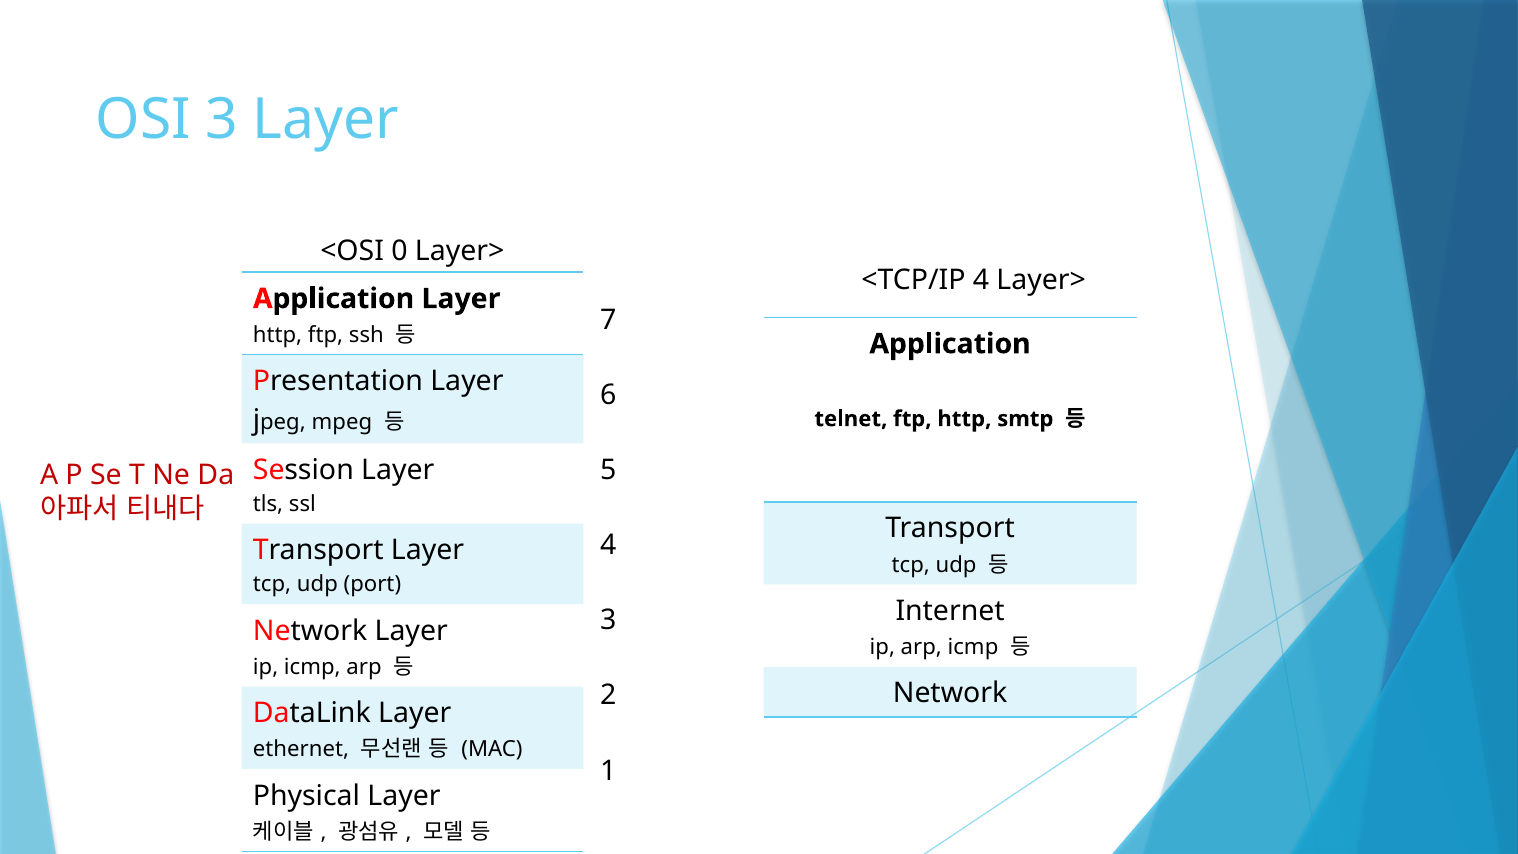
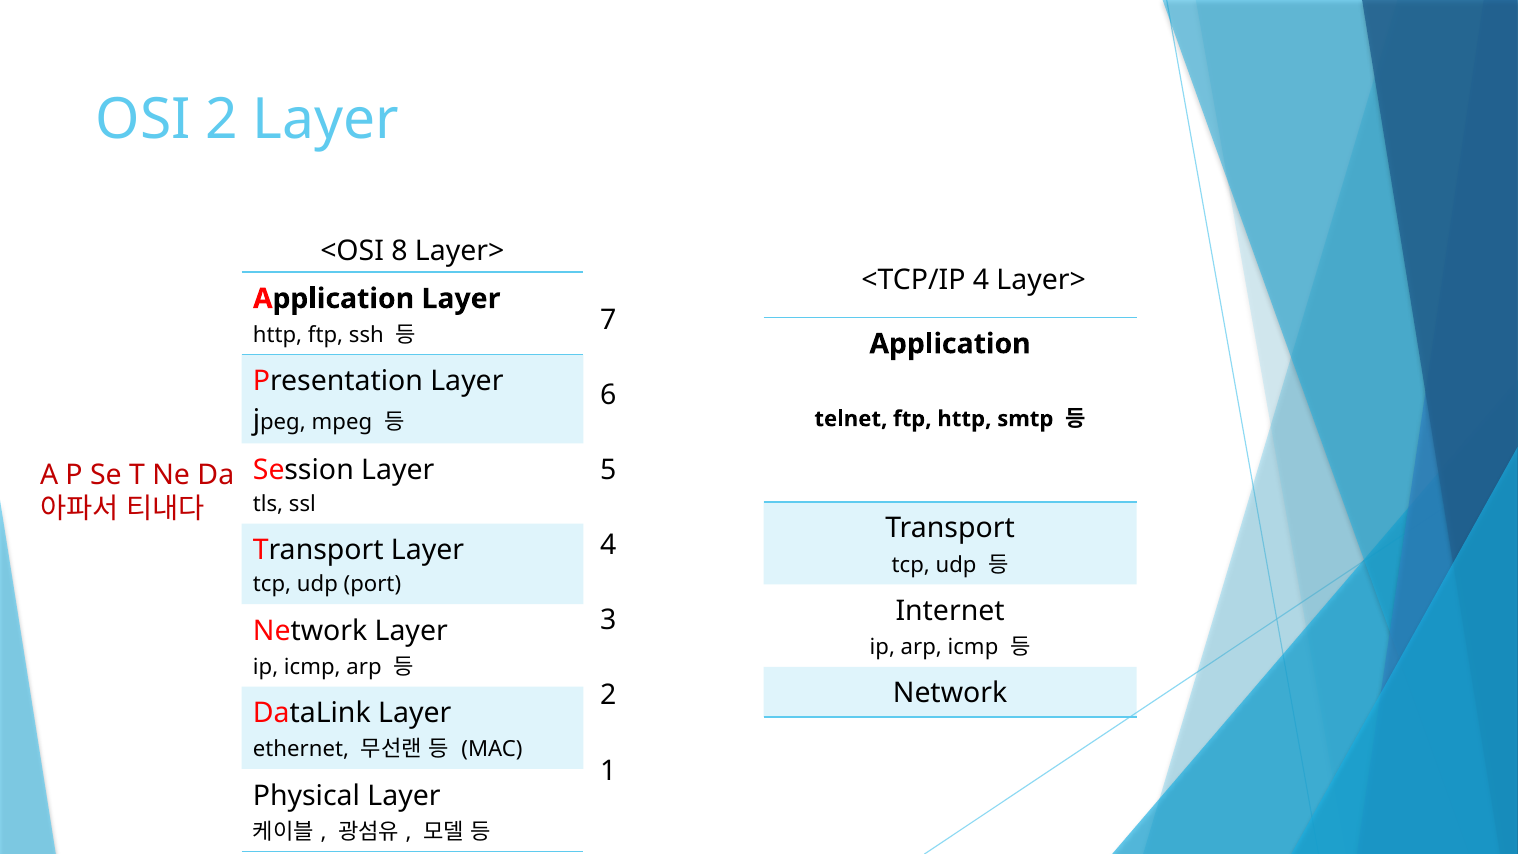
OSI 3: 3 -> 2
0: 0 -> 8
